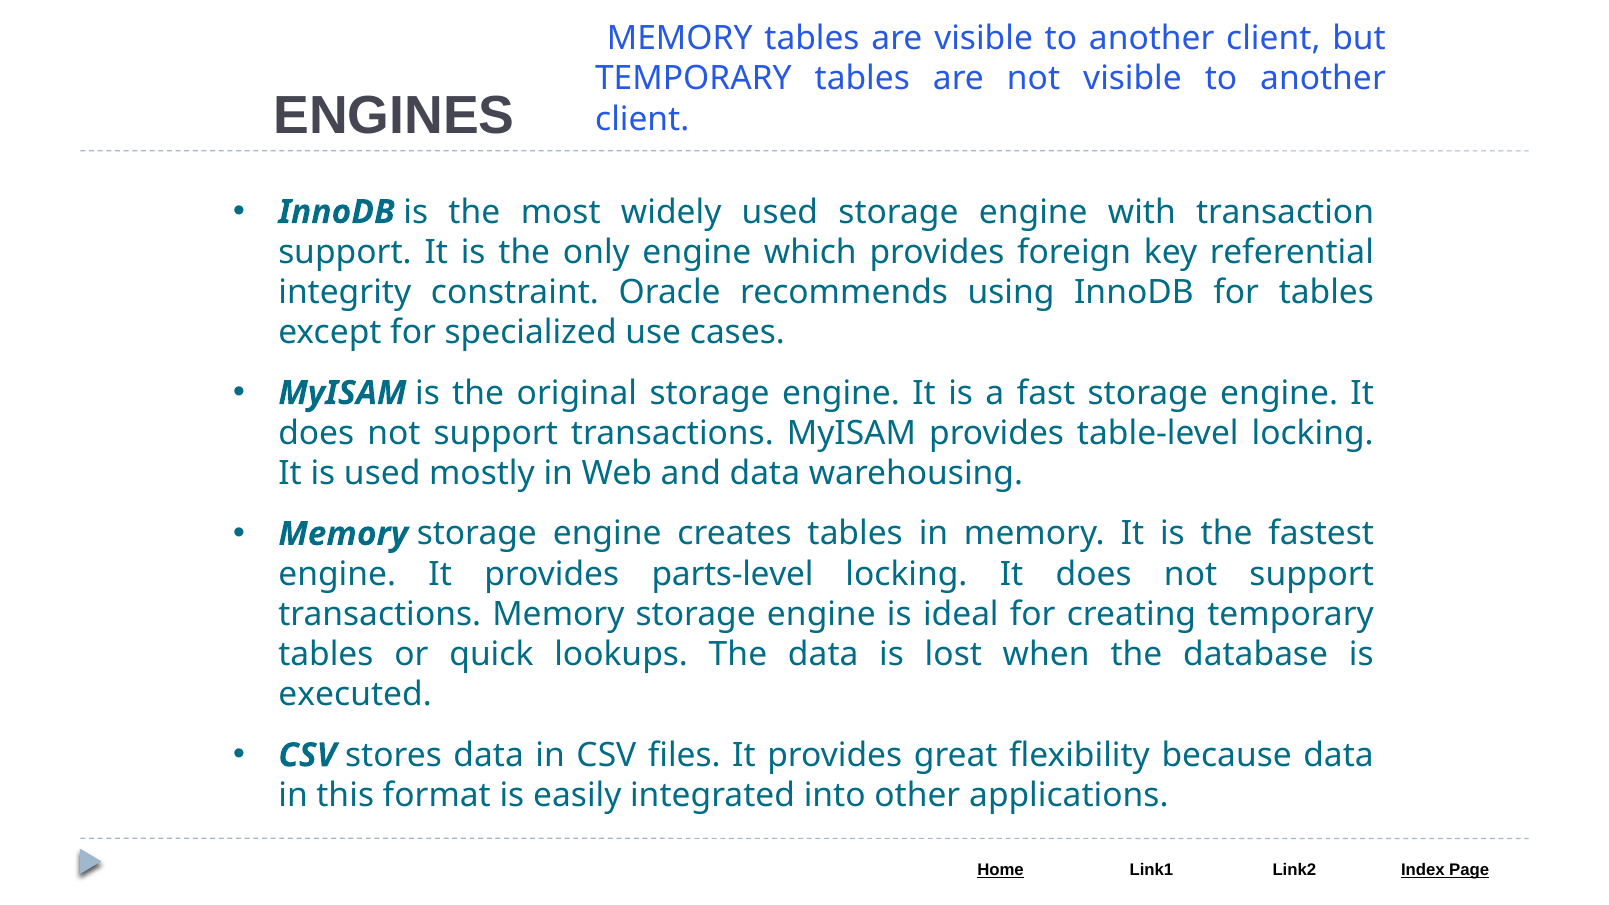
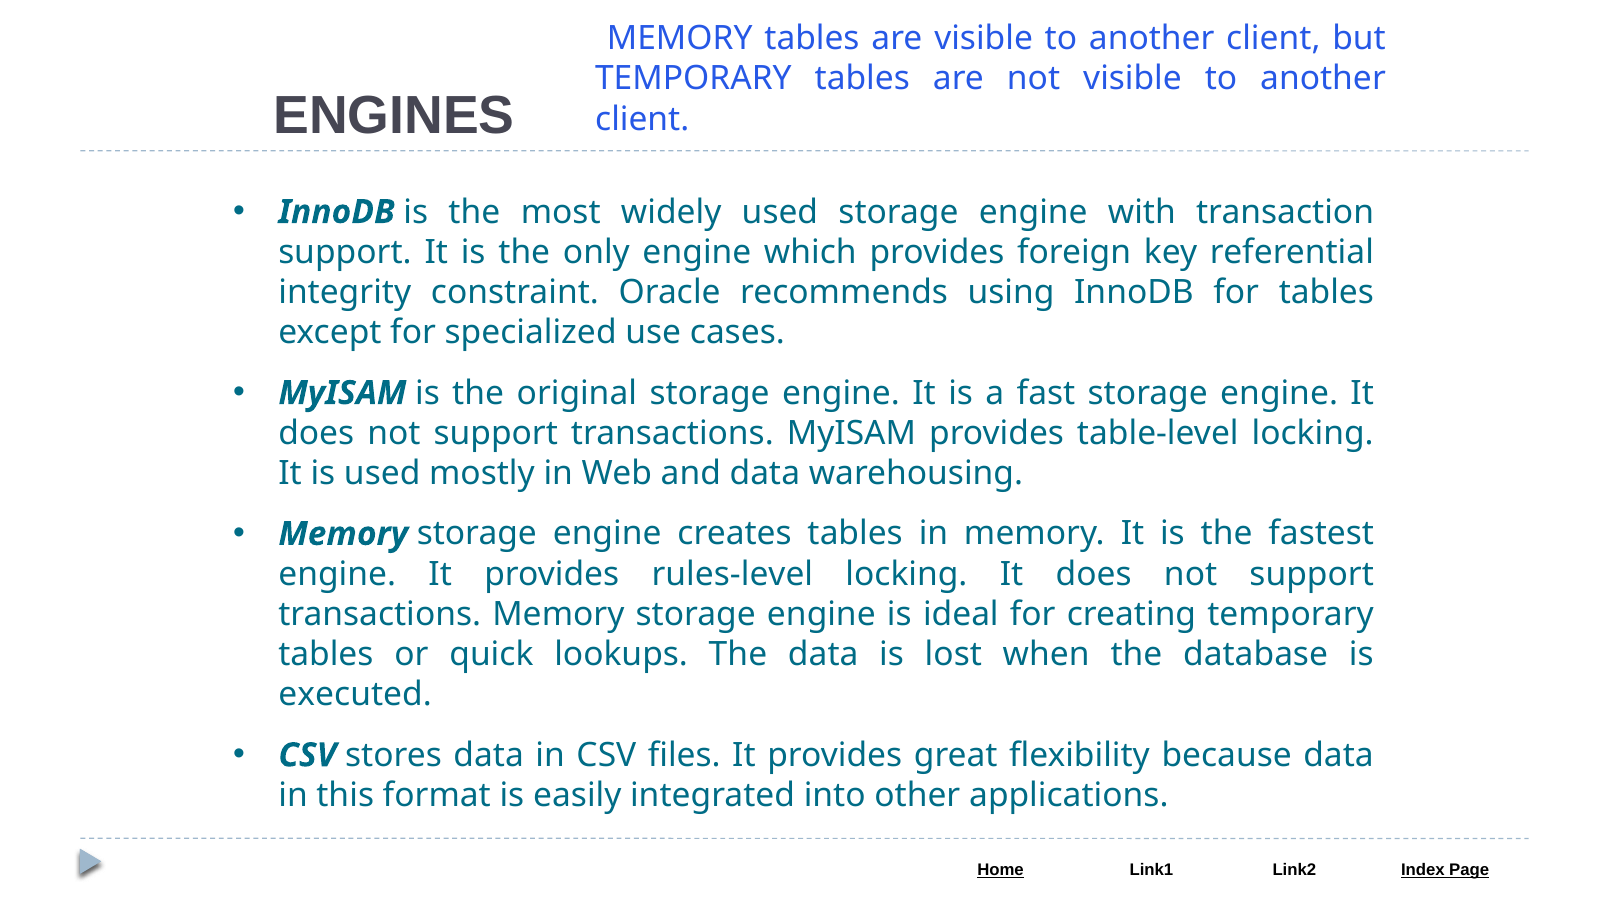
parts-level: parts-level -> rules-level
